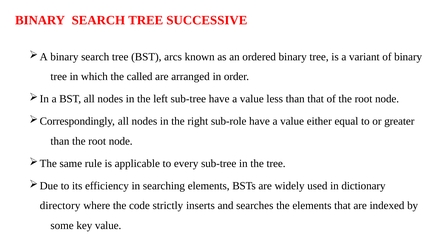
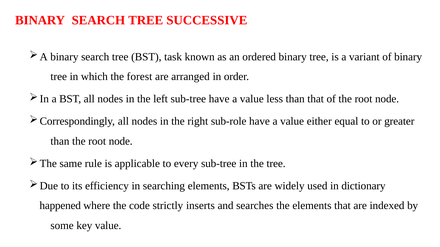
arcs: arcs -> task
called: called -> forest
directory: directory -> happened
